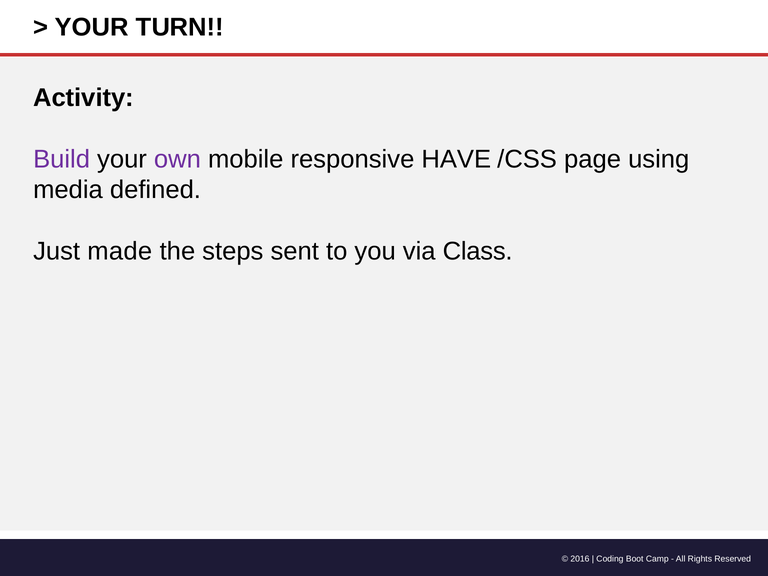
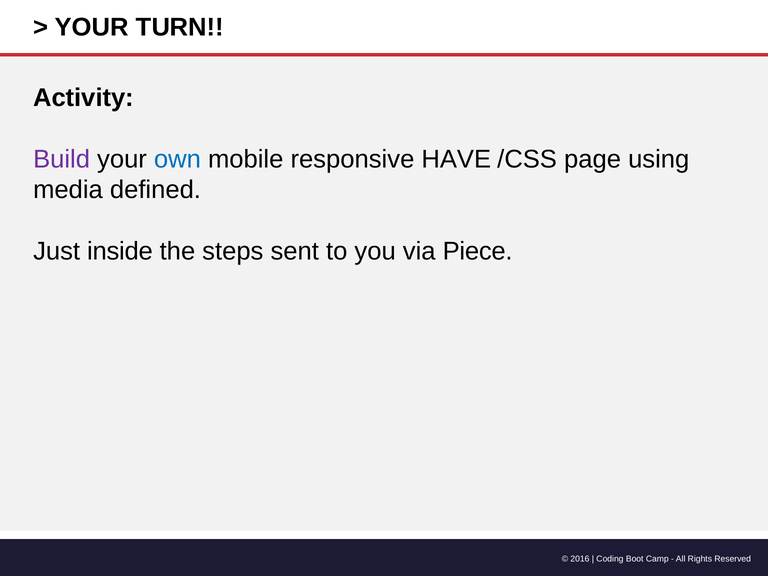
own colour: purple -> blue
made: made -> inside
Class: Class -> Piece
